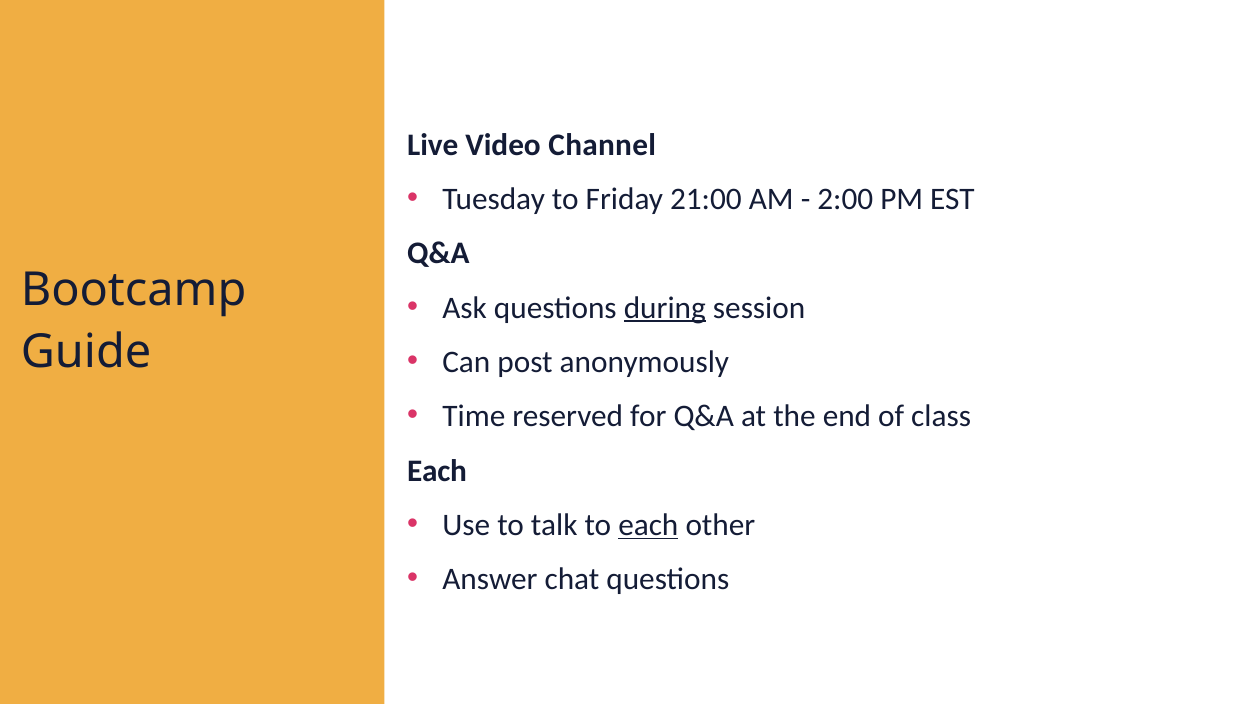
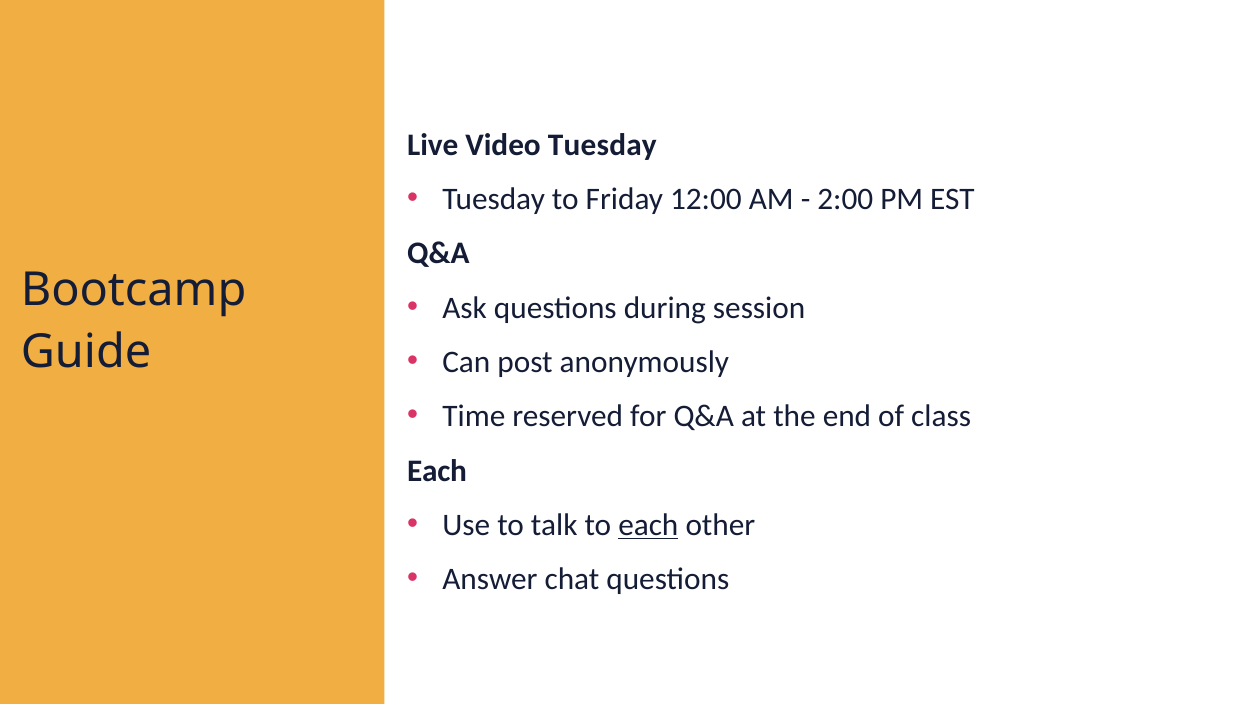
Video Channel: Channel -> Tuesday
21:00: 21:00 -> 12:00
during underline: present -> none
